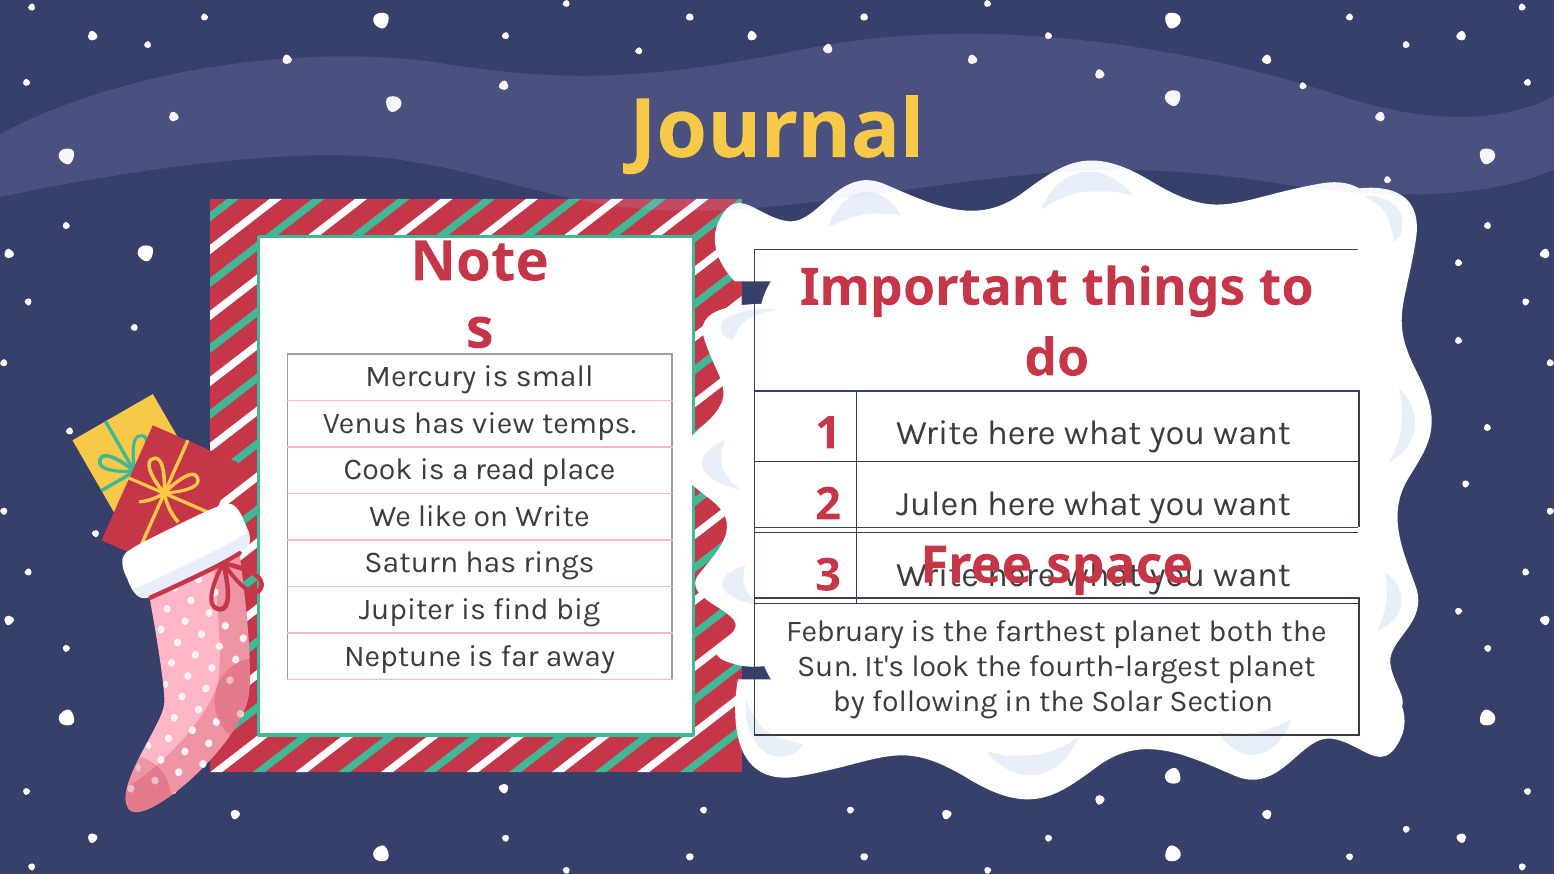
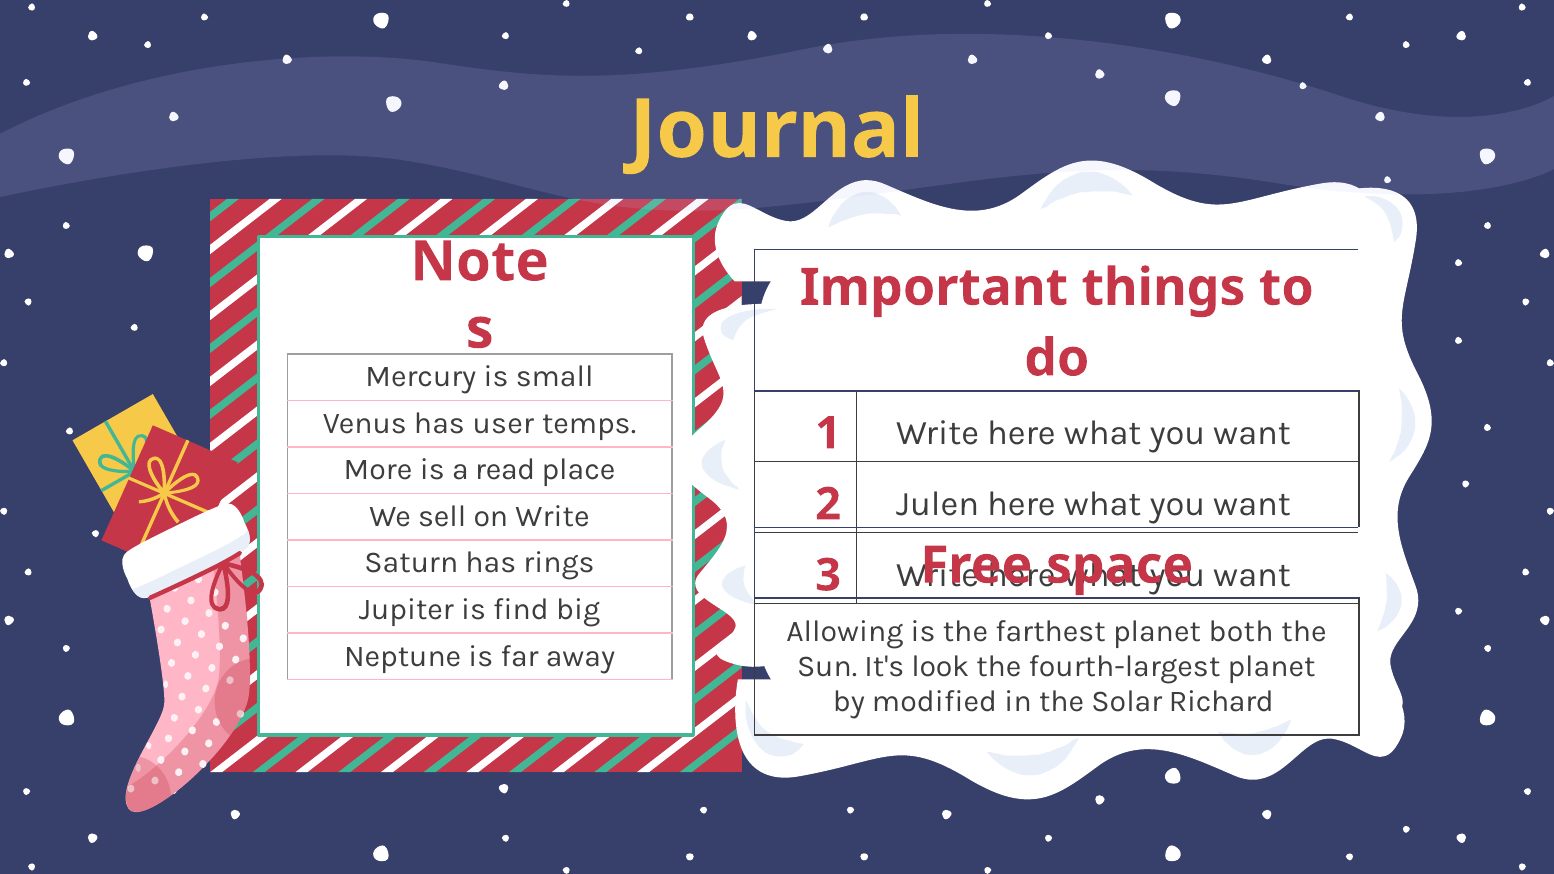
view: view -> user
Cook: Cook -> More
like: like -> sell
February: February -> Allowing
following: following -> modified
Section: Section -> Richard
